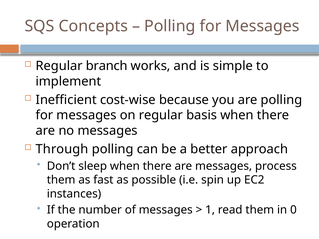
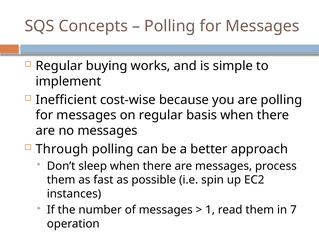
branch: branch -> buying
0: 0 -> 7
